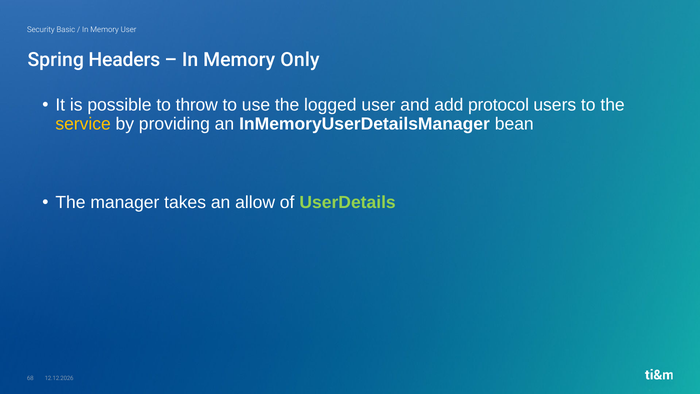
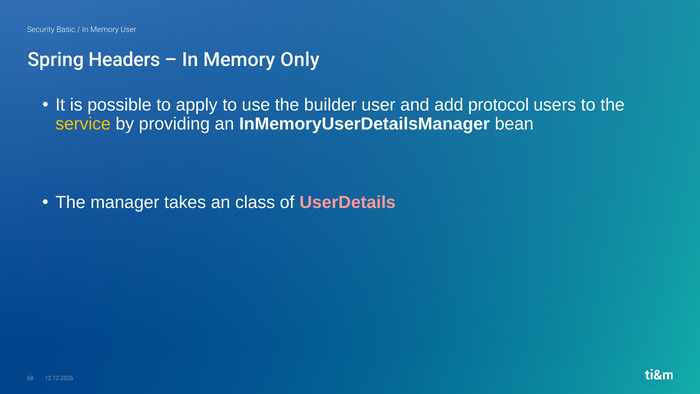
throw: throw -> apply
logged: logged -> builder
allow: allow -> class
UserDetails colour: light green -> pink
